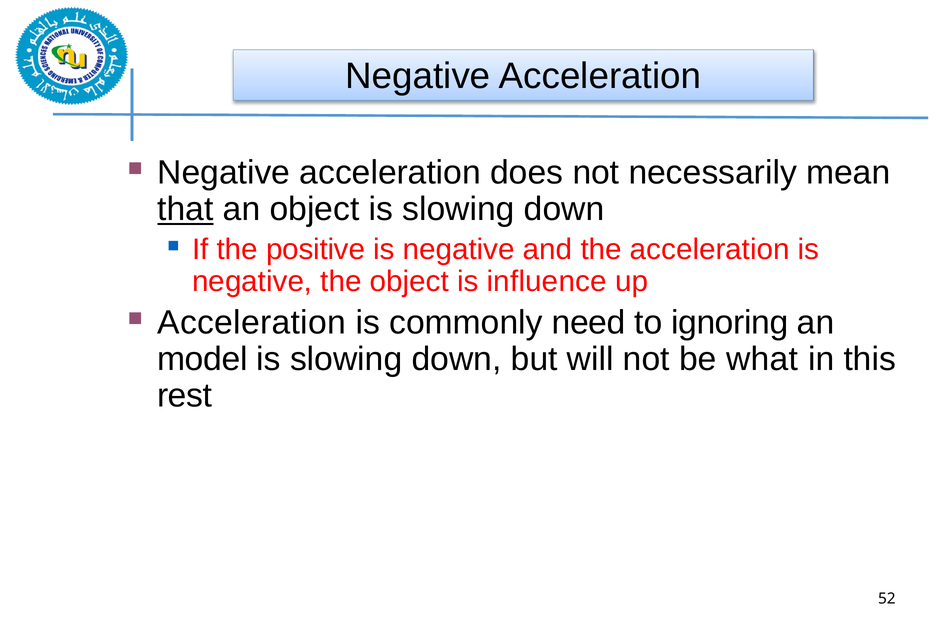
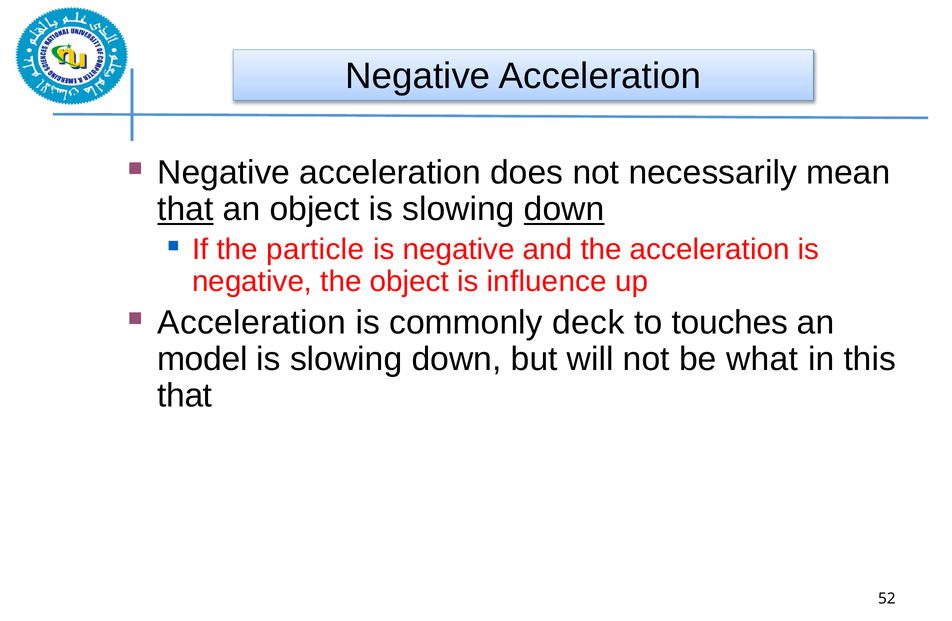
down at (564, 209) underline: none -> present
positive: positive -> particle
need: need -> deck
ignoring: ignoring -> touches
rest at (185, 395): rest -> that
